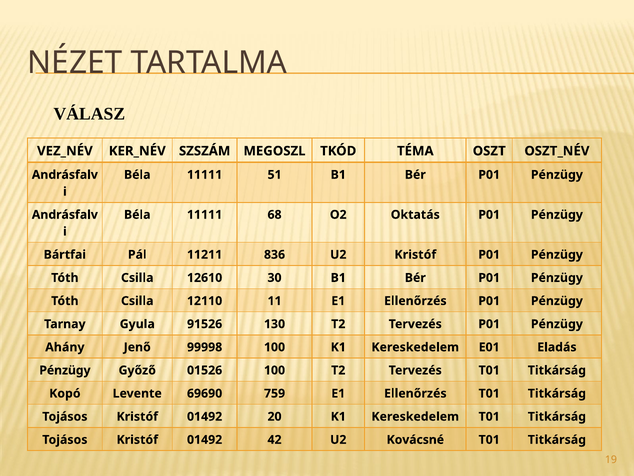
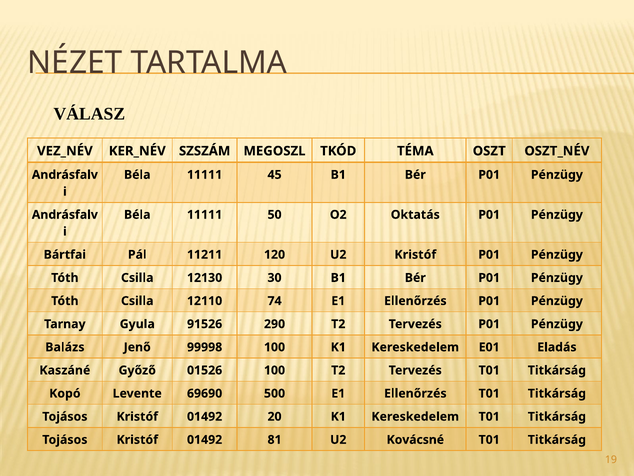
51: 51 -> 45
68: 68 -> 50
836: 836 -> 120
12610: 12610 -> 12130
11: 11 -> 74
130: 130 -> 290
Ahány: Ahány -> Balázs
Pénzügy at (65, 370): Pénzügy -> Kaszáné
759: 759 -> 500
42: 42 -> 81
